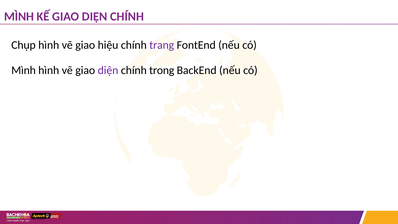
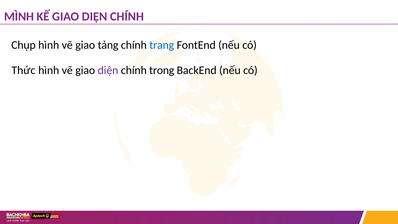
hiệu: hiệu -> tảng
trang colour: purple -> blue
Mình at (24, 70): Mình -> Thức
